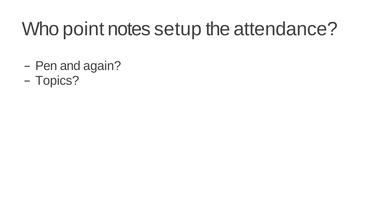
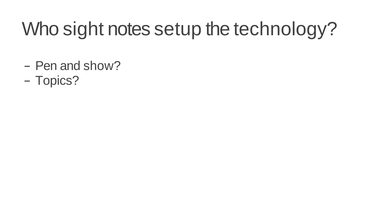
point: point -> sight
attendance: attendance -> technology
again: again -> show
